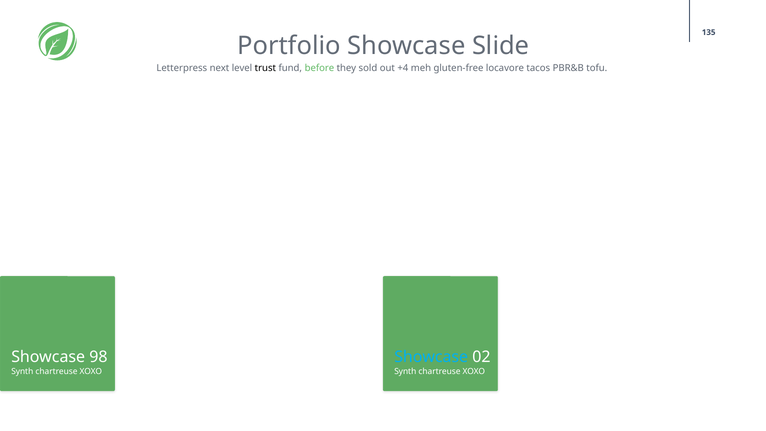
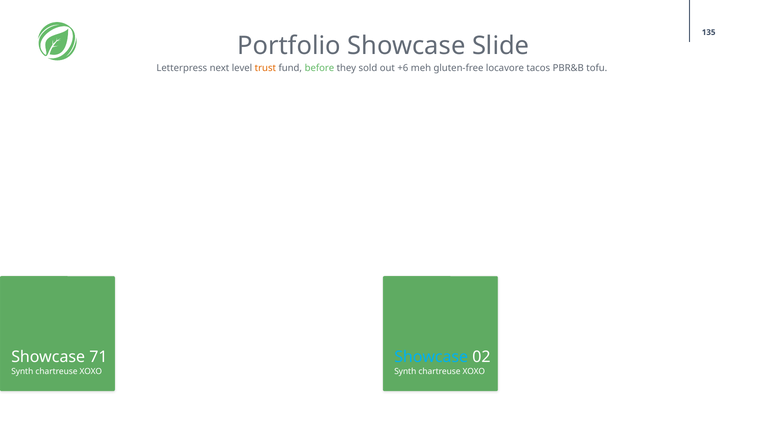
trust colour: black -> orange
+4: +4 -> +6
98: 98 -> 71
